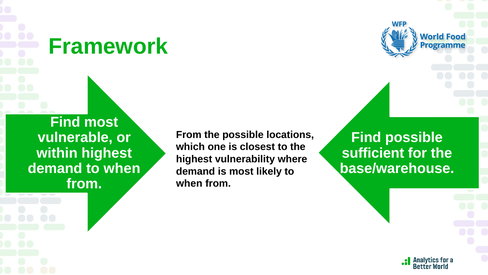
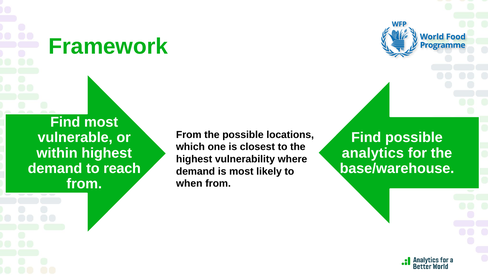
sufficient: sufficient -> analytics
demand to when: when -> reach
